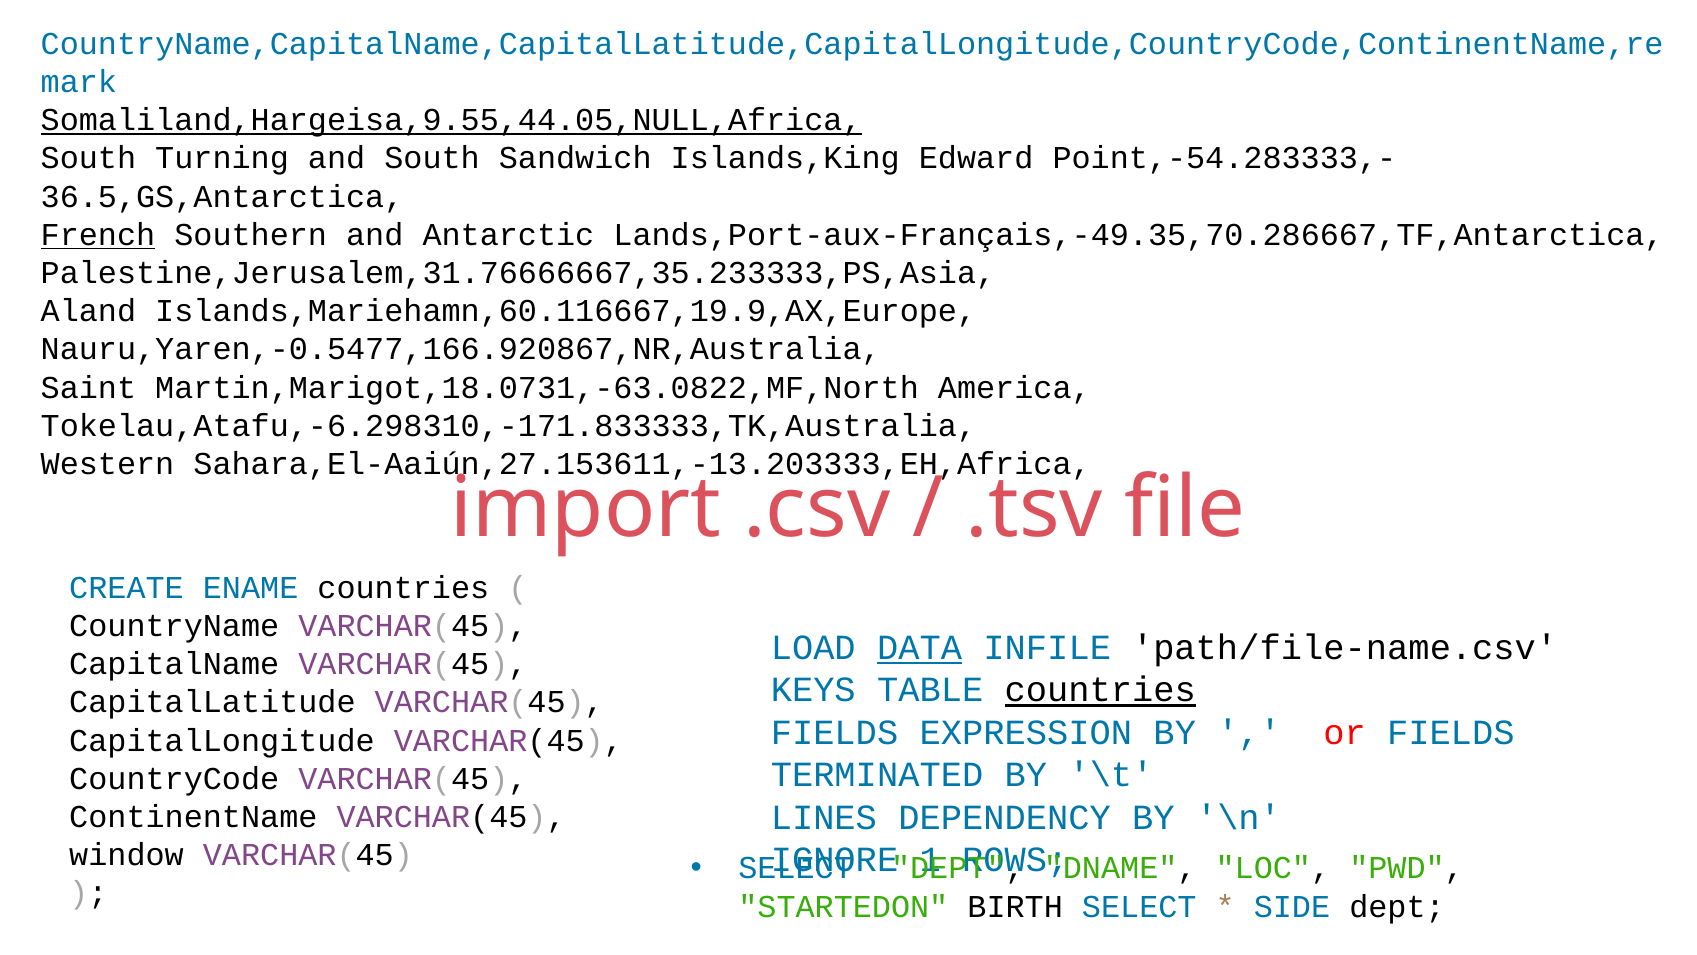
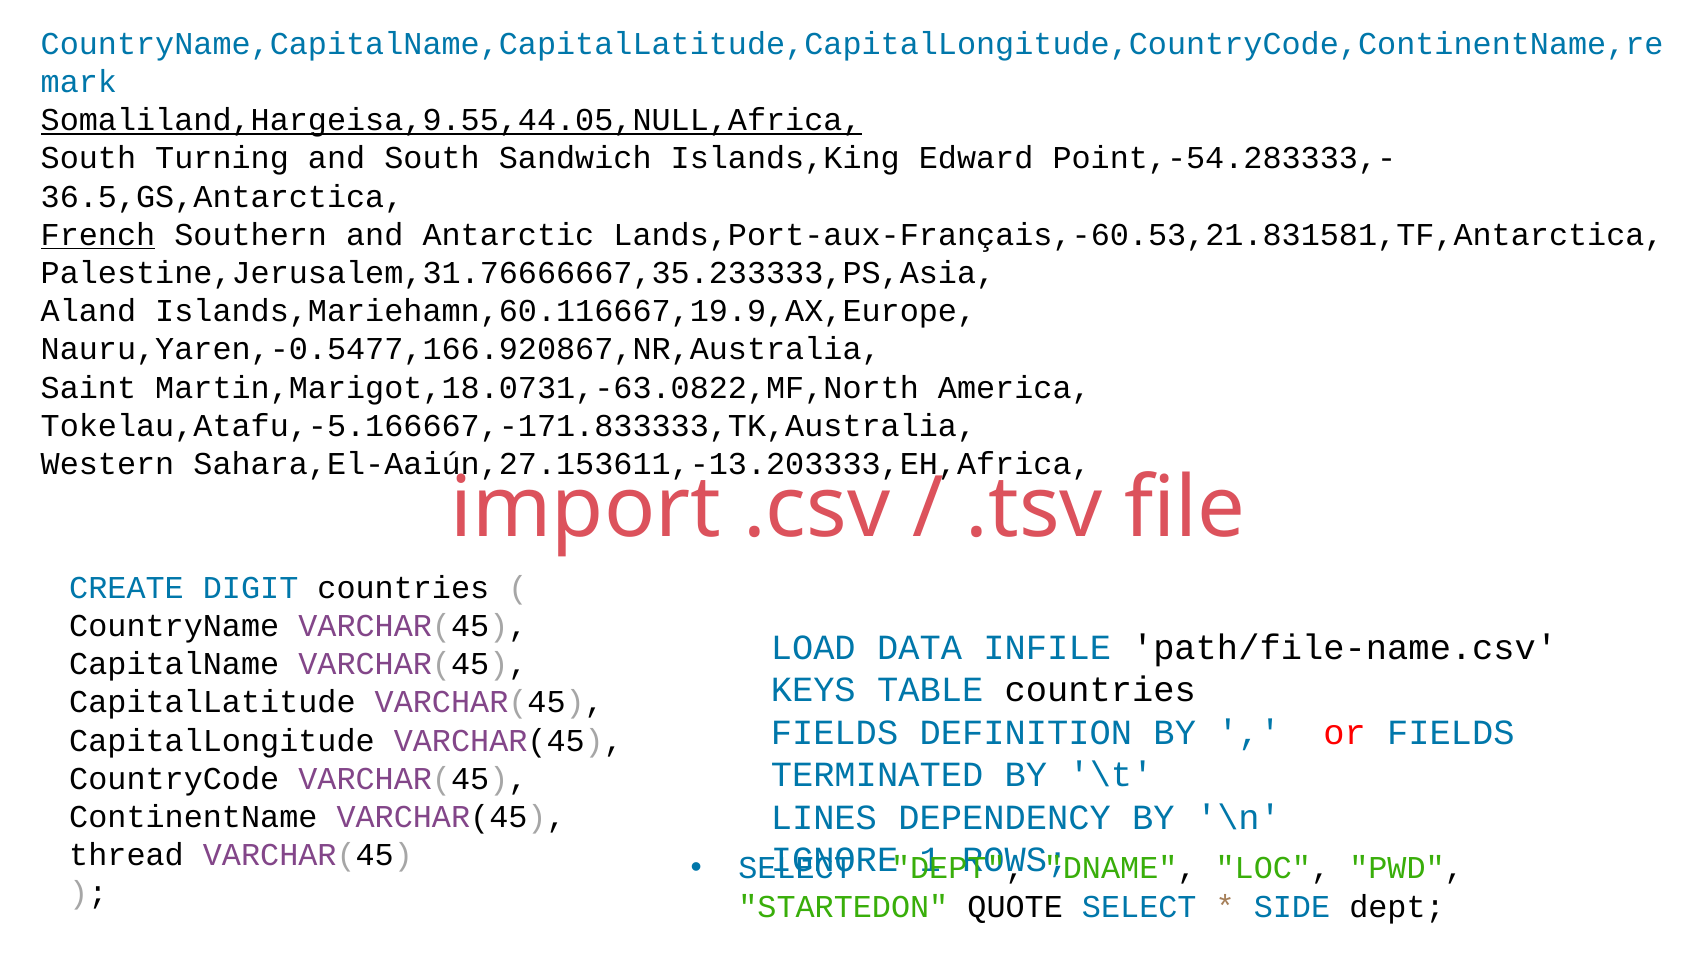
Lands,Port-aux-Français,-49.35,70.286667,TF,Antarctica: Lands,Port-aux-Français,-49.35,70.286667,TF,Antarctica -> Lands,Port-aux-Français,-60.53,21.831581,TF,Antarctica
Tokelau,Atafu,-6.298310,-171.833333,TK,Australia: Tokelau,Atafu,-6.298310,-171.833333,TK,Australia -> Tokelau,Atafu,-5.166667,-171.833333,TK,Australia
ENAME: ENAME -> DIGIT
DATA underline: present -> none
countries at (1100, 690) underline: present -> none
EXPRESSION: EXPRESSION -> DEFINITION
window: window -> thread
BIRTH: BIRTH -> QUOTE
